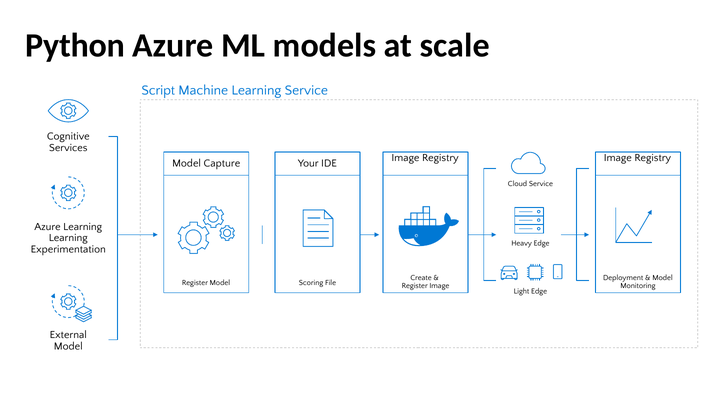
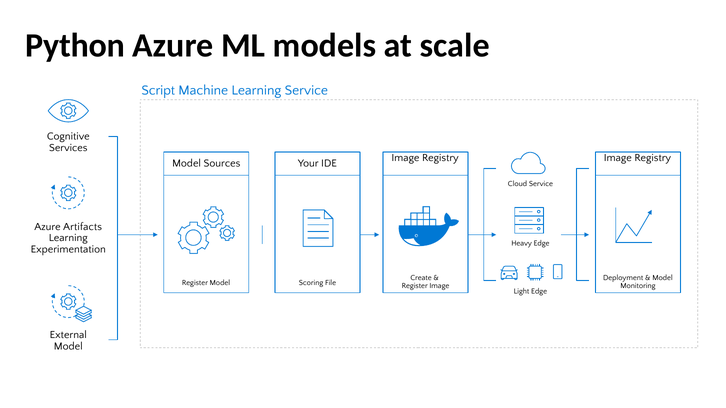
Capture: Capture -> Sources
Azure Learning: Learning -> Artifacts
